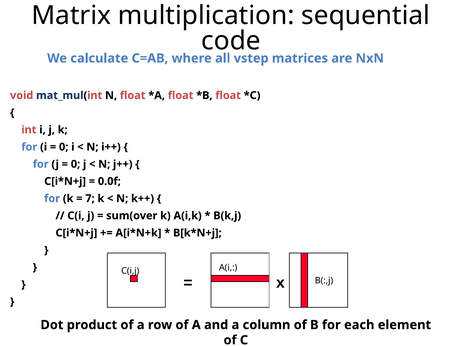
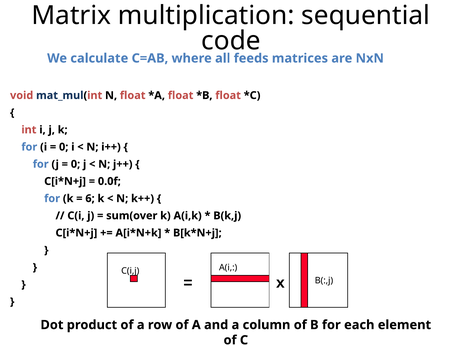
vstep: vstep -> feeds
7: 7 -> 6
